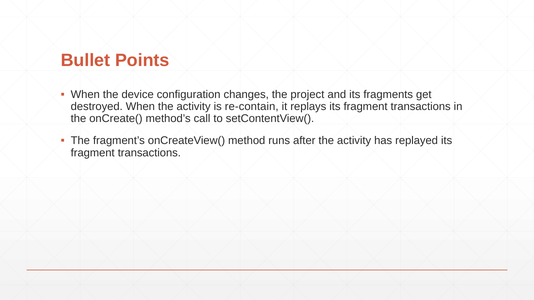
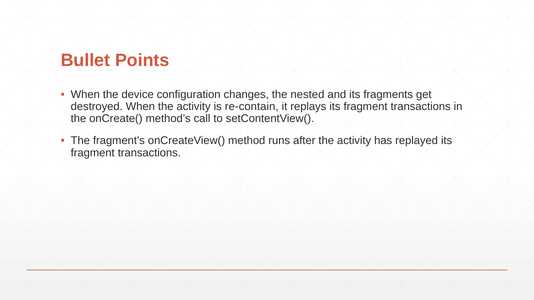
project: project -> nested
